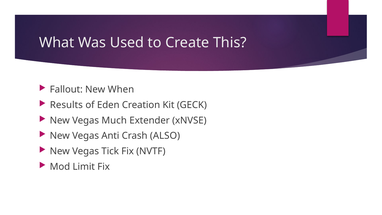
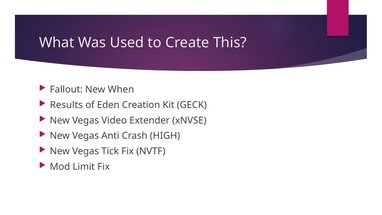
Much: Much -> Video
ALSO: ALSO -> HIGH
